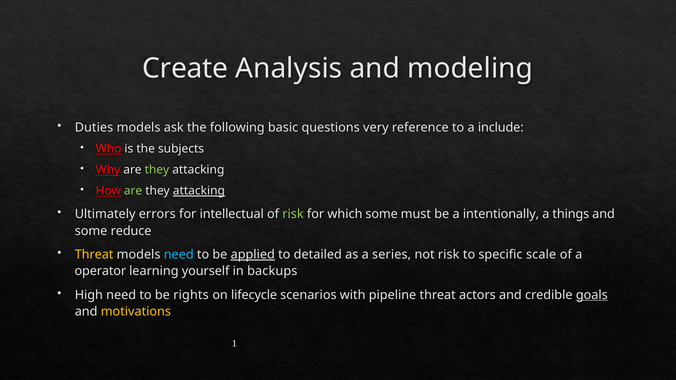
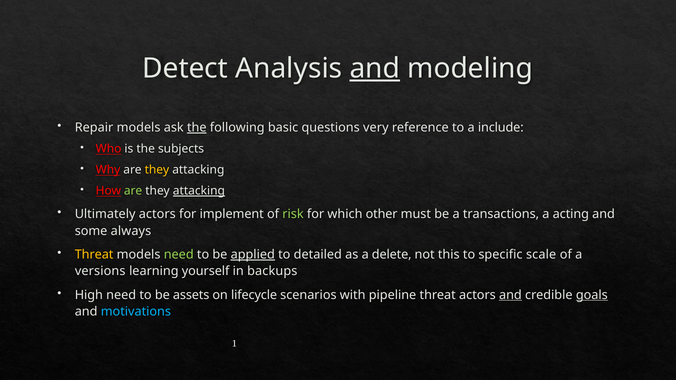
Create: Create -> Detect
and at (375, 68) underline: none -> present
Duties: Duties -> Repair
the at (197, 128) underline: none -> present
they at (157, 170) colour: light green -> yellow
Ultimately errors: errors -> actors
intellectual: intellectual -> implement
which some: some -> other
intentionally: intentionally -> transactions
things: things -> acting
reduce: reduce -> always
need at (179, 255) colour: light blue -> light green
series: series -> delete
not risk: risk -> this
operator: operator -> versions
rights: rights -> assets
and at (510, 295) underline: none -> present
motivations colour: yellow -> light blue
